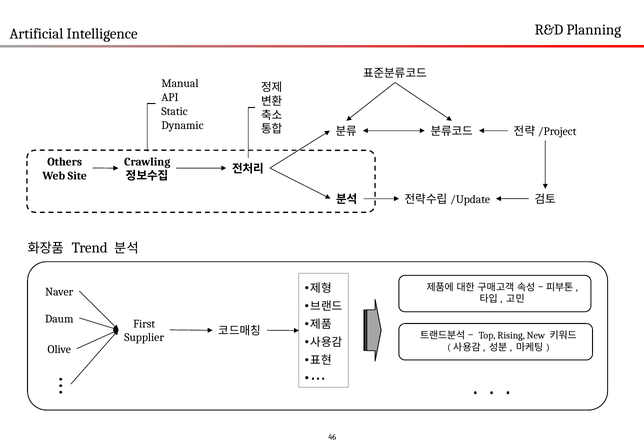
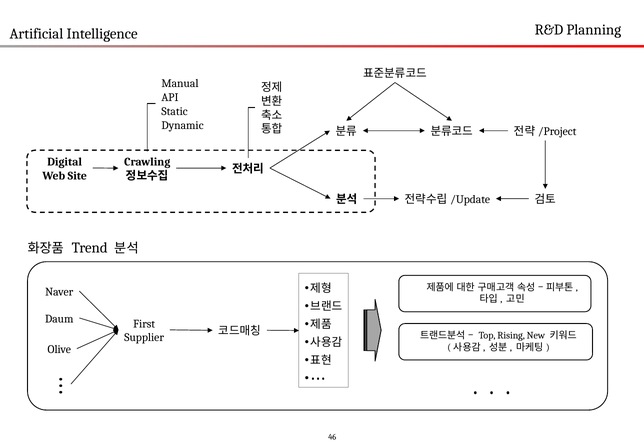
Others: Others -> Digital
